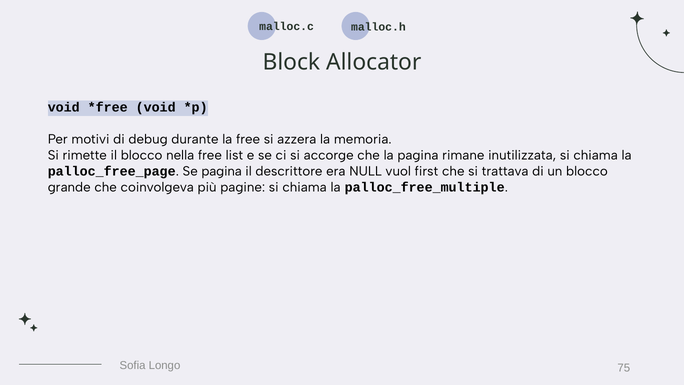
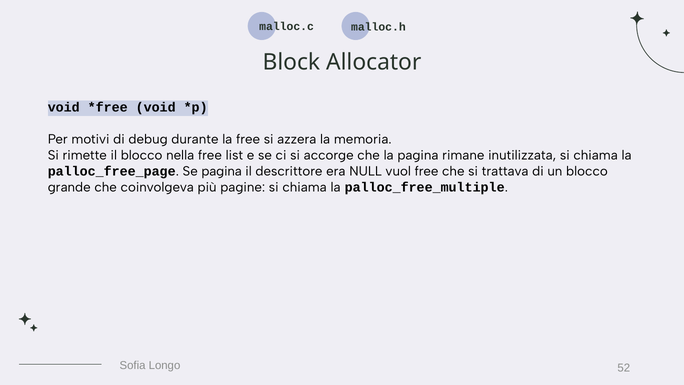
vuol first: first -> free
75: 75 -> 52
